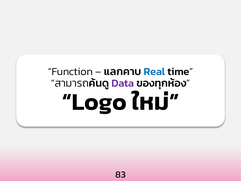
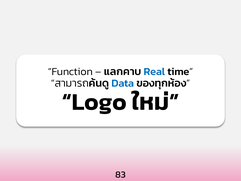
Data colour: purple -> blue
